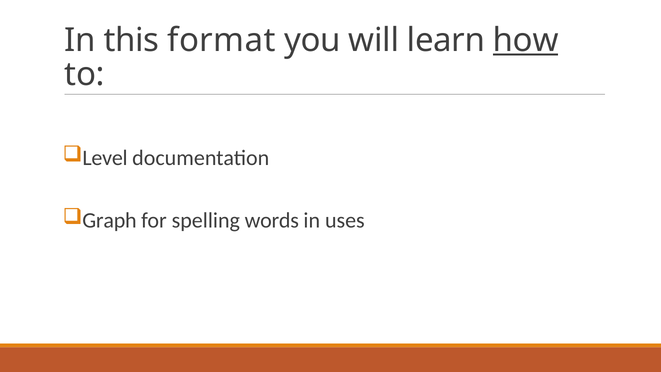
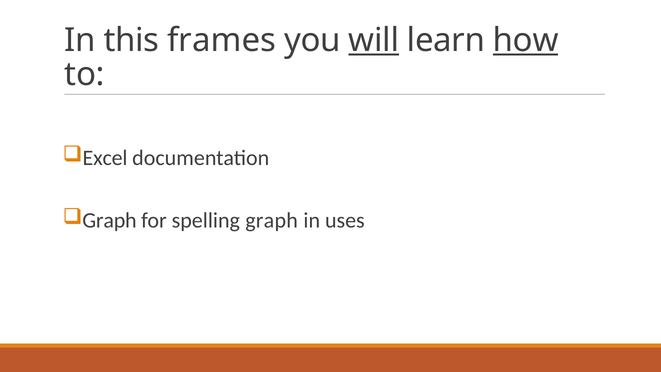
format: format -> frames
will underline: none -> present
Level: Level -> Excel
spelling words: words -> graph
